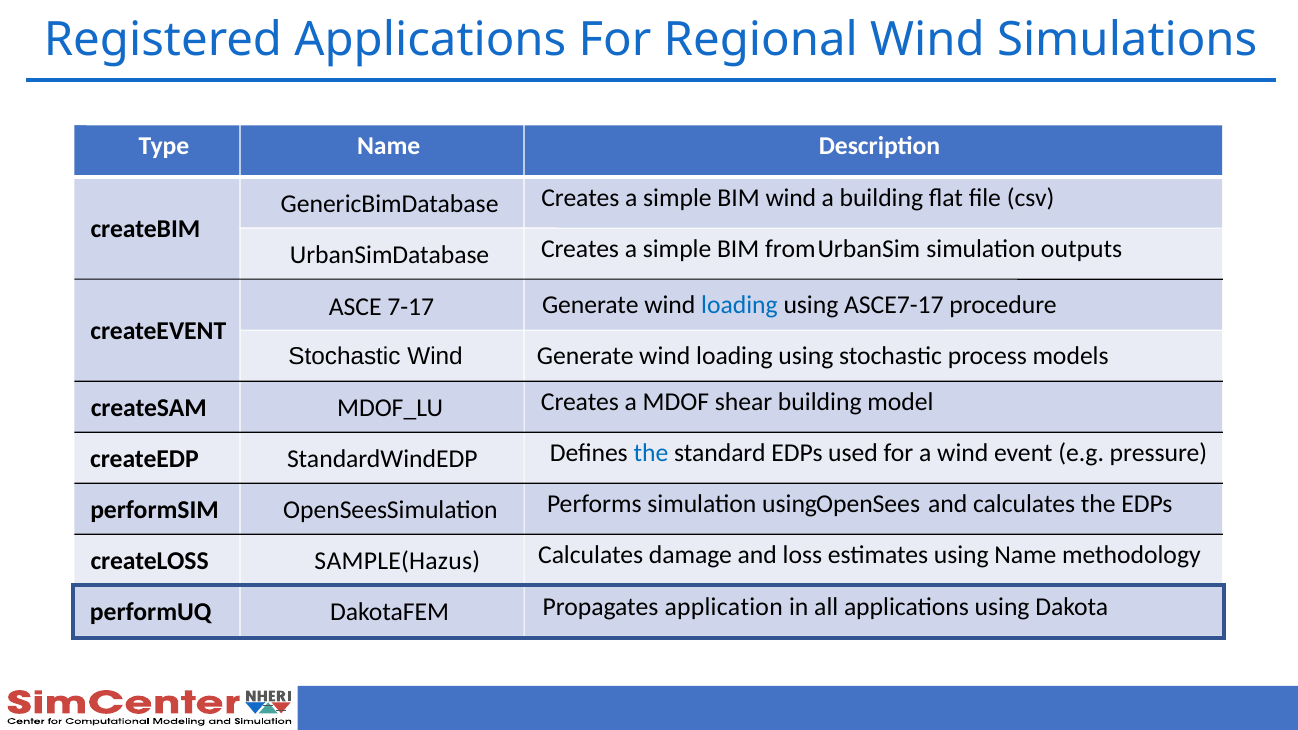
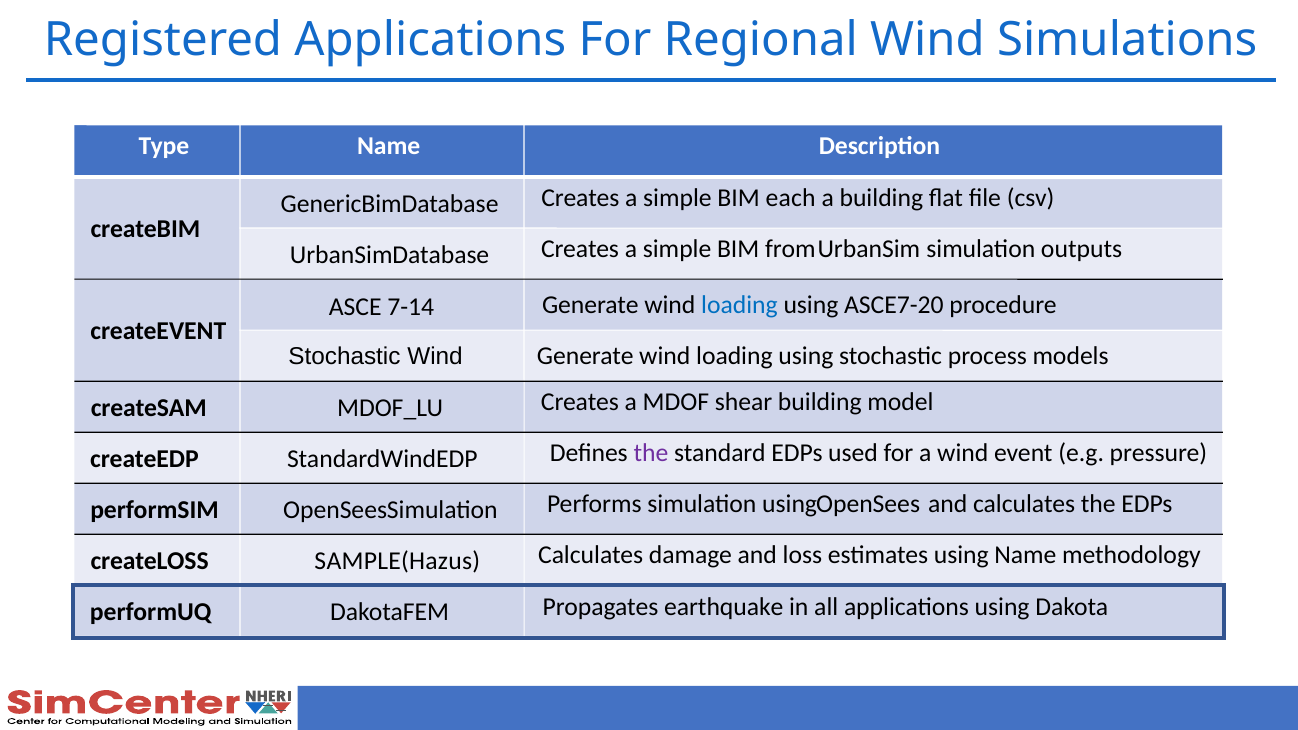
BIM wind: wind -> each
7-17: 7-17 -> 7-14
ASCE7-17: ASCE7-17 -> ASCE7-20
the at (651, 453) colour: blue -> purple
application: application -> earthquake
